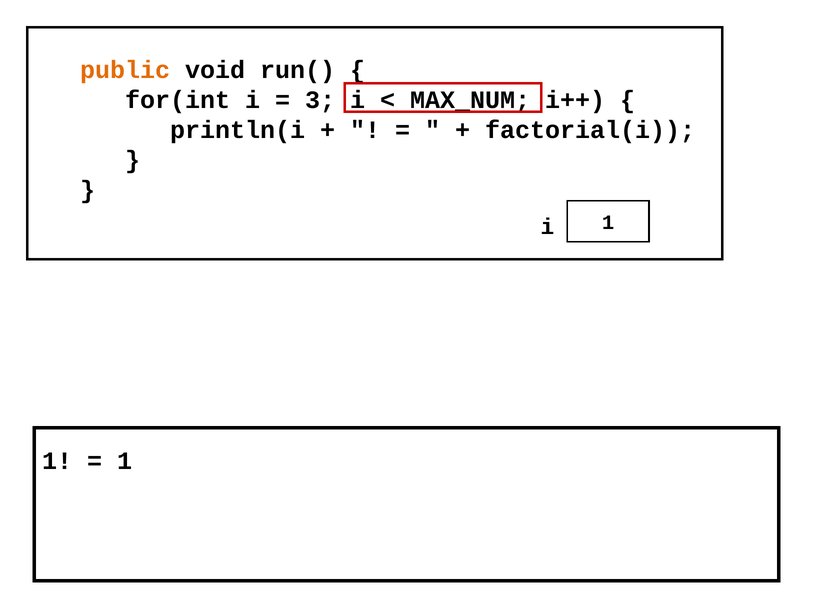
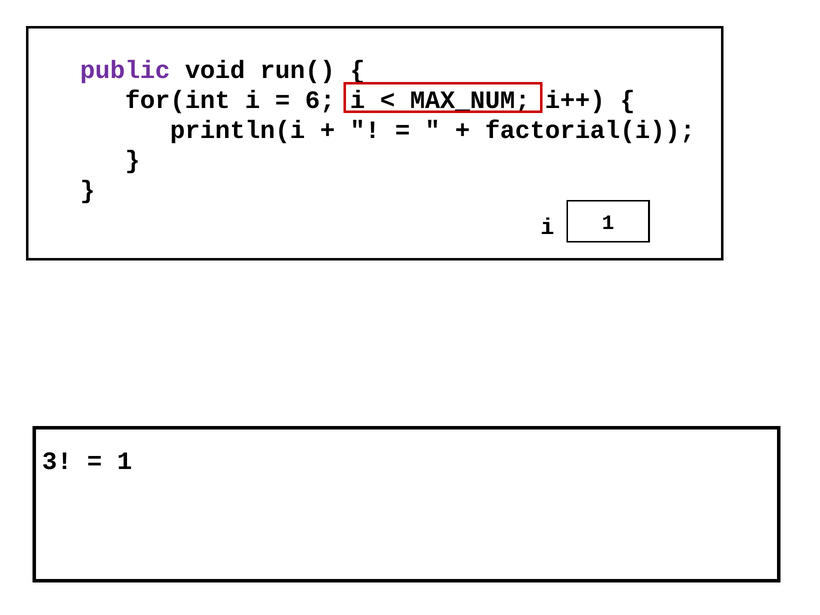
public colour: orange -> purple
3: 3 -> 6
1 at (57, 461): 1 -> 3
